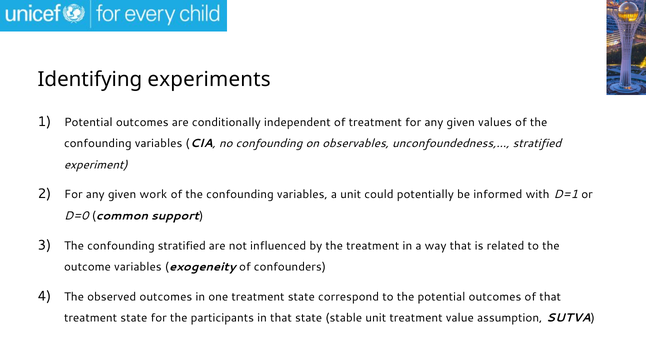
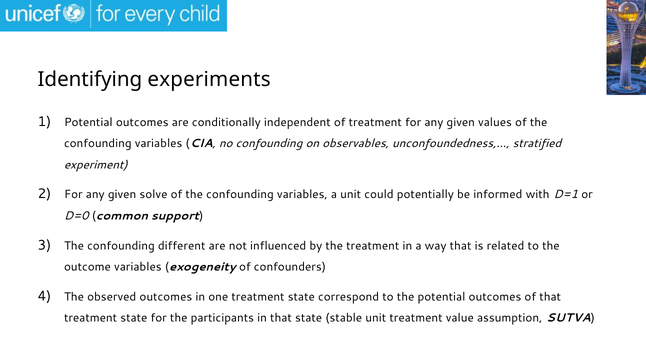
work: work -> solve
confounding stratified: stratified -> different
